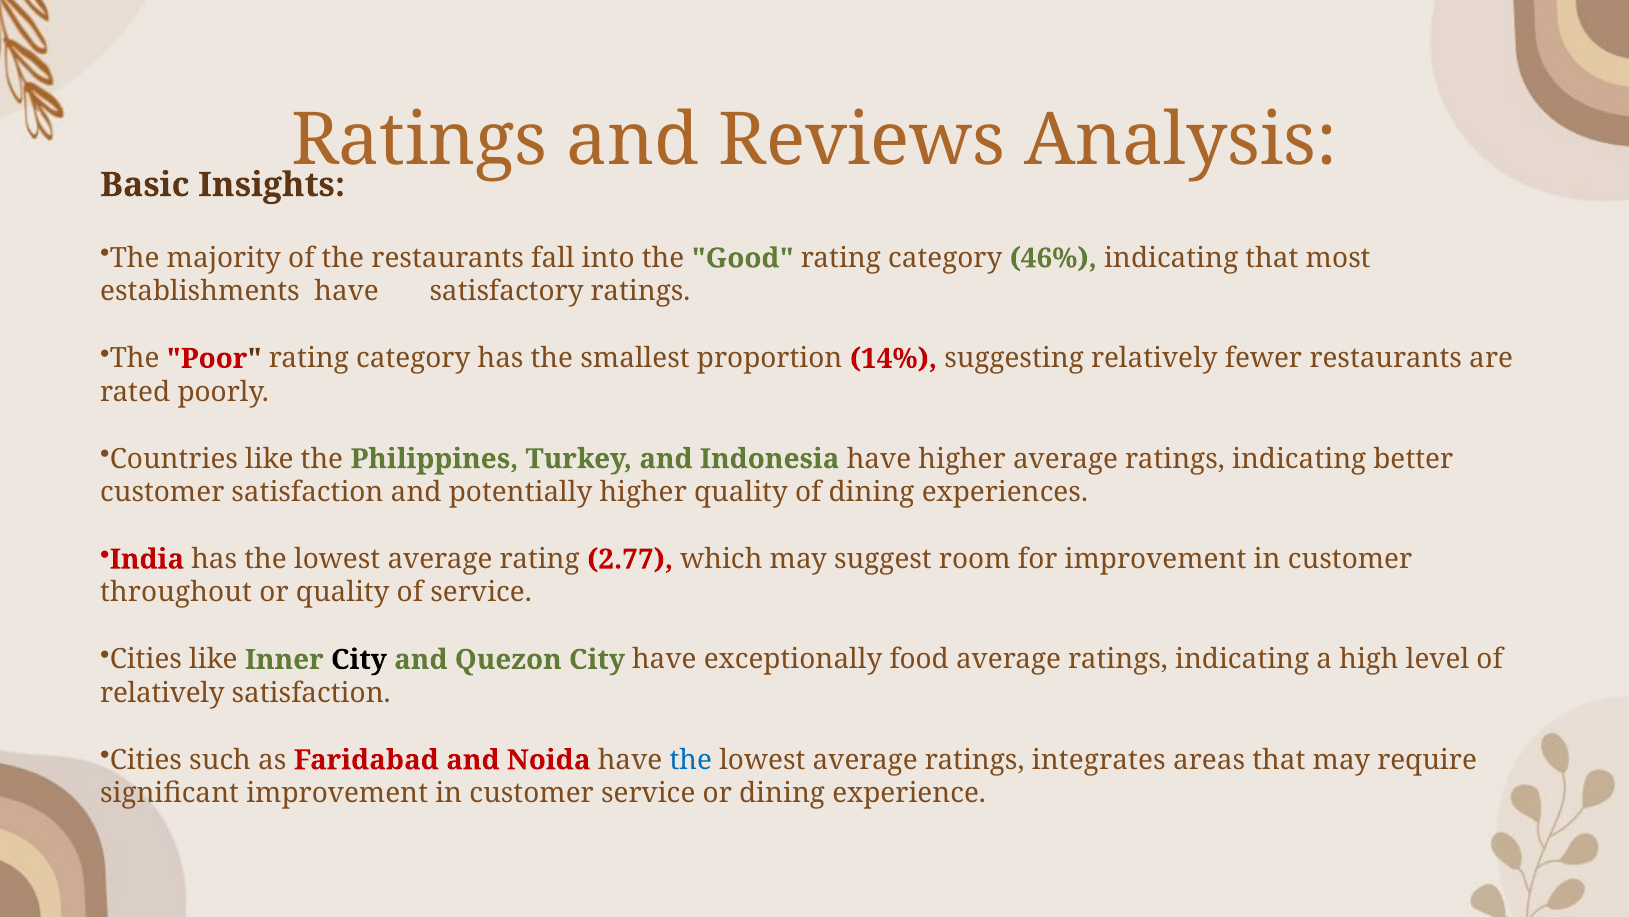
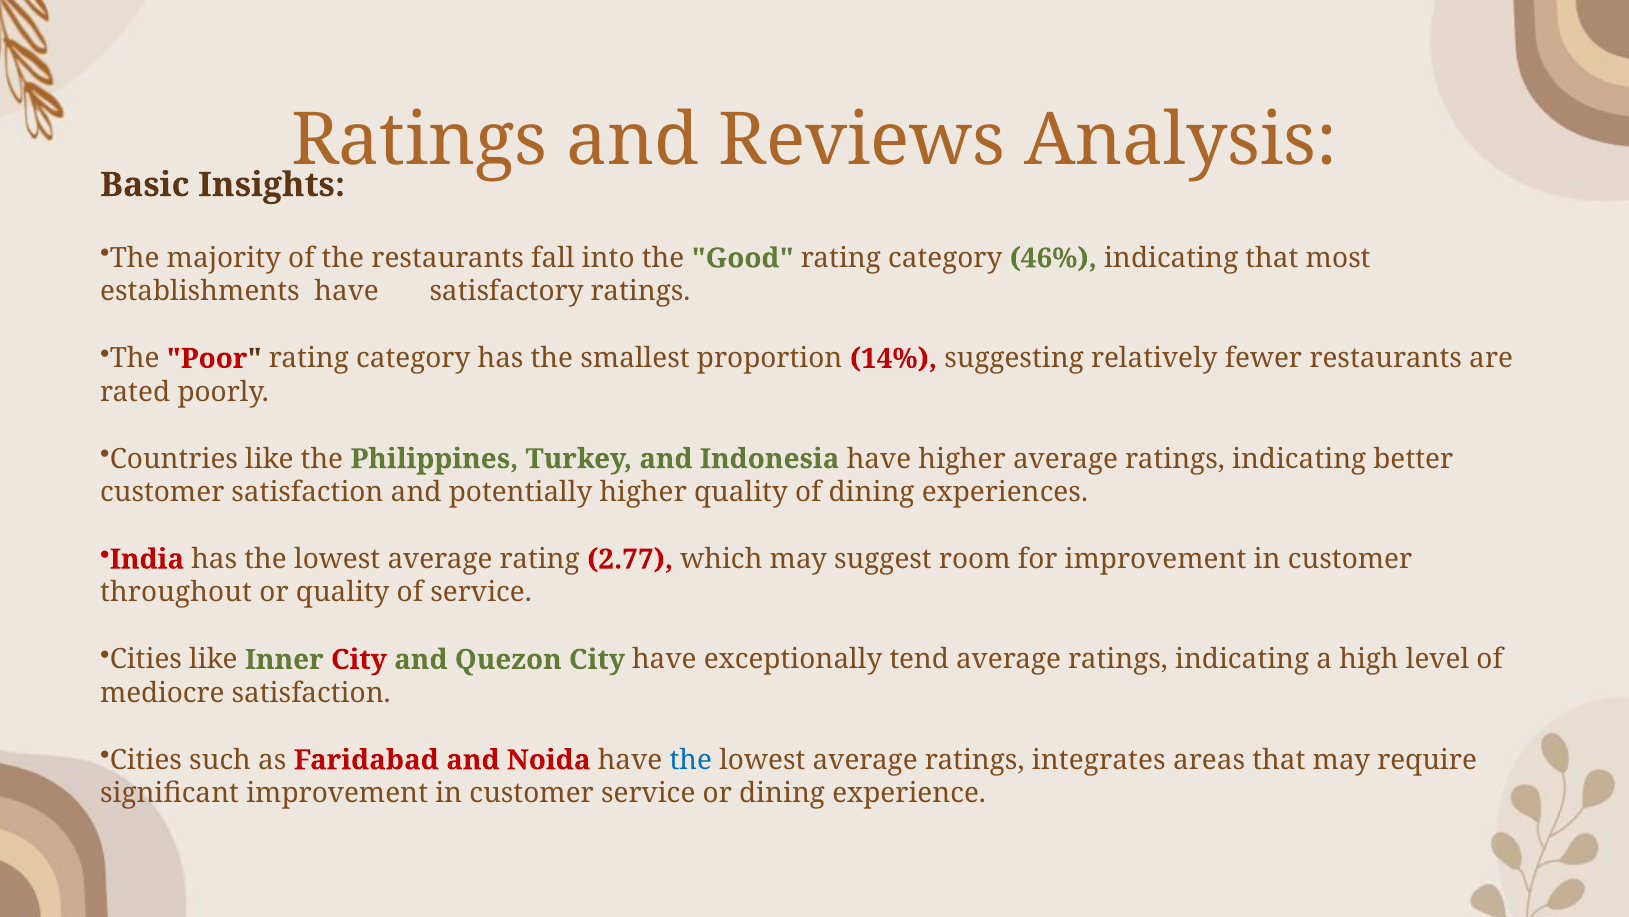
City at (359, 659) colour: black -> red
food: food -> tend
relatively at (162, 693): relatively -> mediocre
